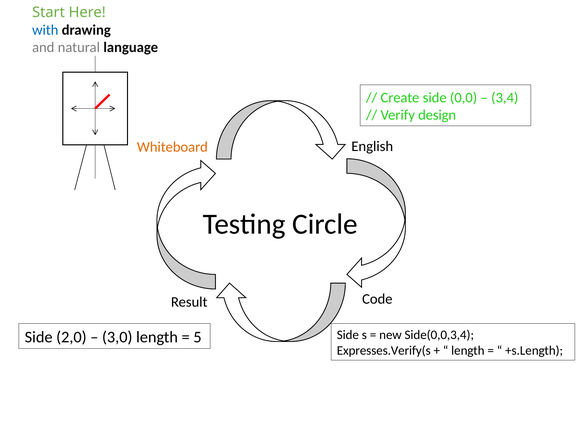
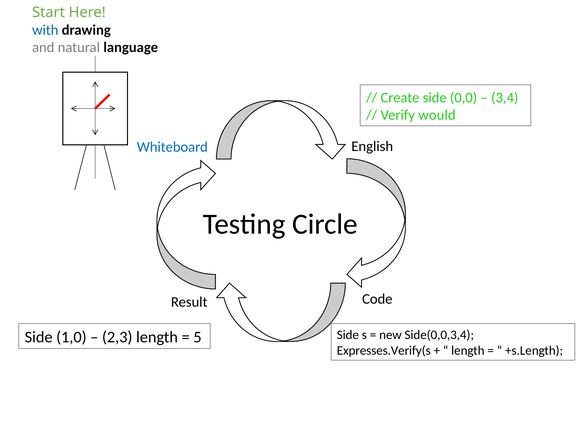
design: design -> would
Whiteboard colour: orange -> blue
2,0: 2,0 -> 1,0
3,0: 3,0 -> 2,3
